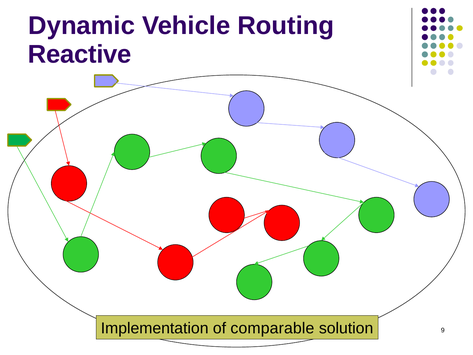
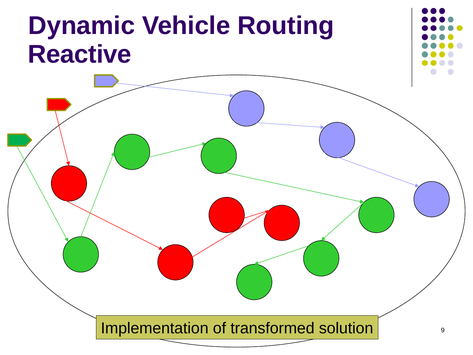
comparable: comparable -> transformed
